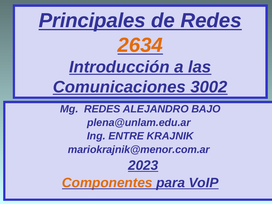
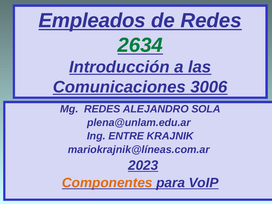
Principales: Principales -> Empleados
2634 colour: orange -> green
3002: 3002 -> 3006
BAJO: BAJO -> SOLA
mariokrajnik@menor.com.ar: mariokrajnik@menor.com.ar -> mariokrajnik@líneas.com.ar
